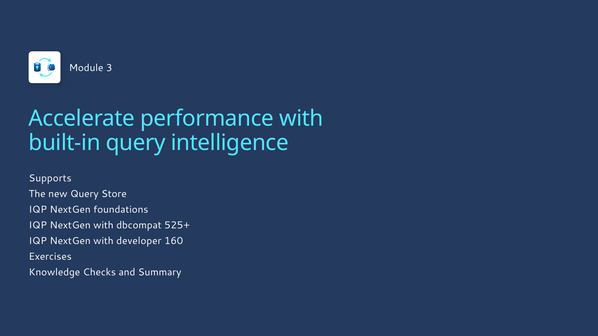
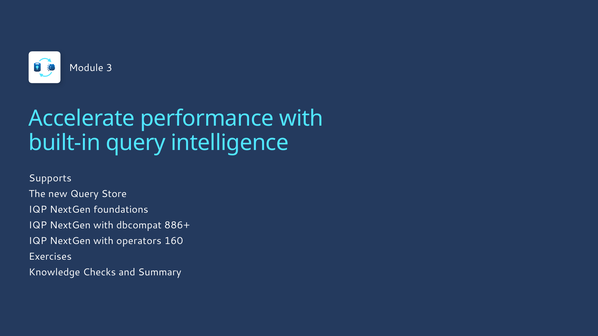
525+: 525+ -> 886+
developer: developer -> operators
